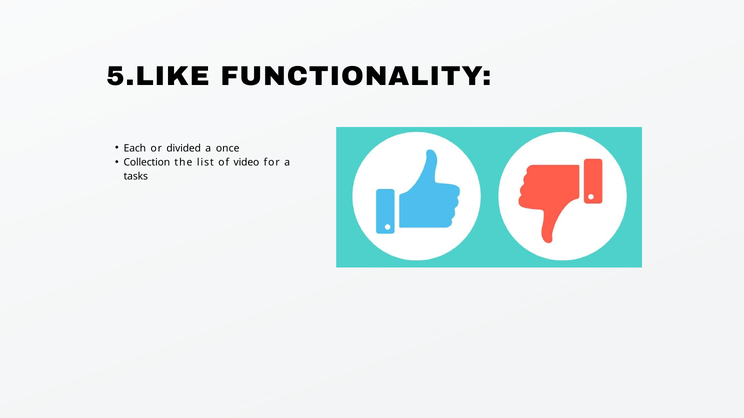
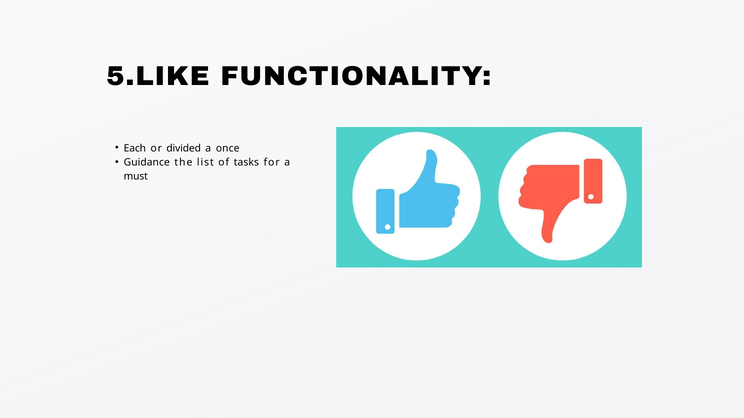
Collection: Collection -> Guidance
video: video -> tasks
tasks: tasks -> must
